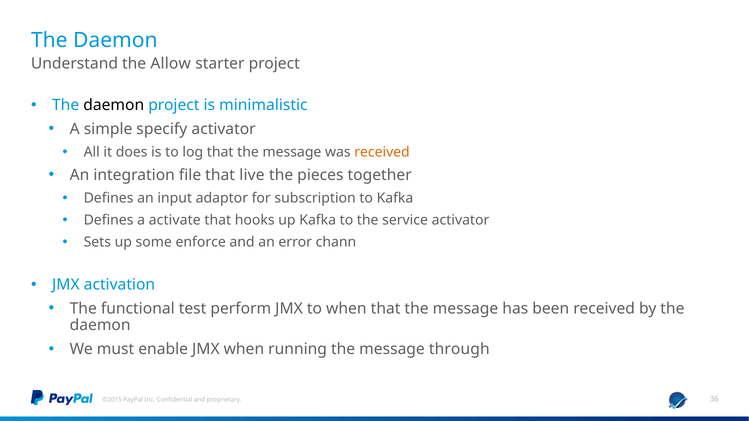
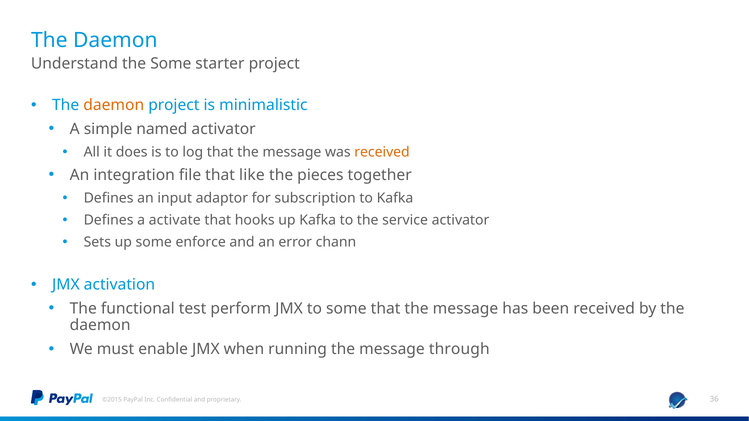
the Allow: Allow -> Some
daemon at (114, 105) colour: black -> orange
specify: specify -> named
live: live -> like
to when: when -> some
